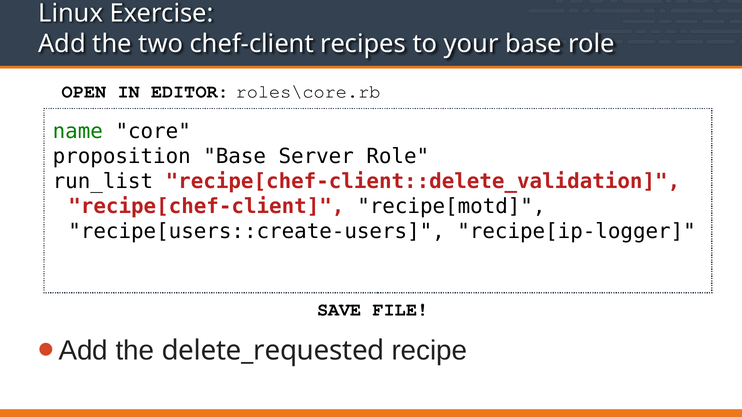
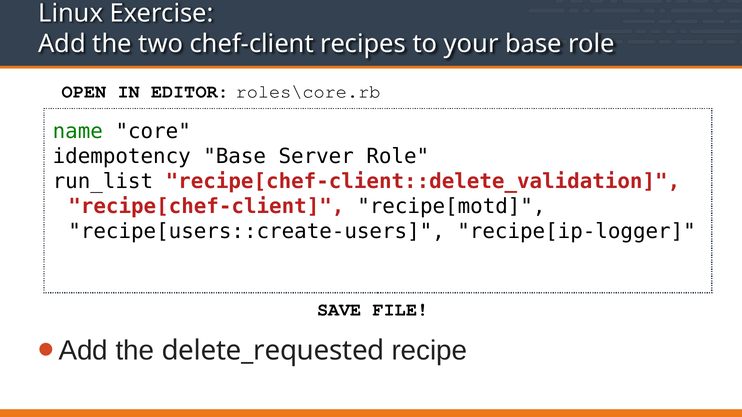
proposition: proposition -> idempotency
